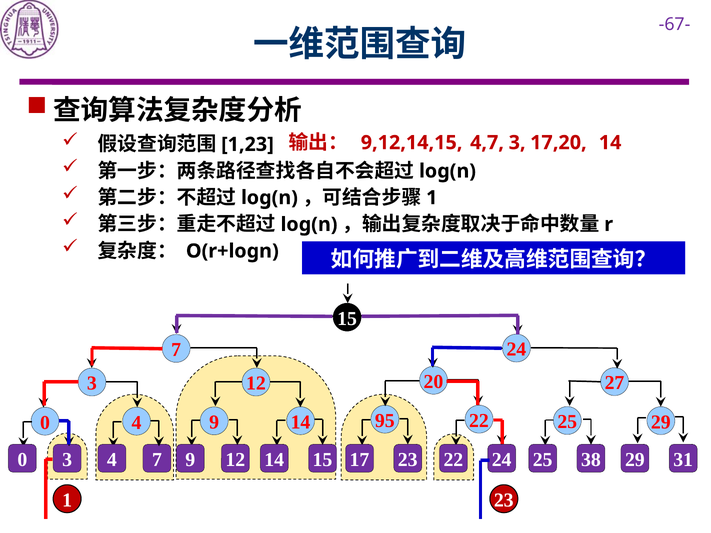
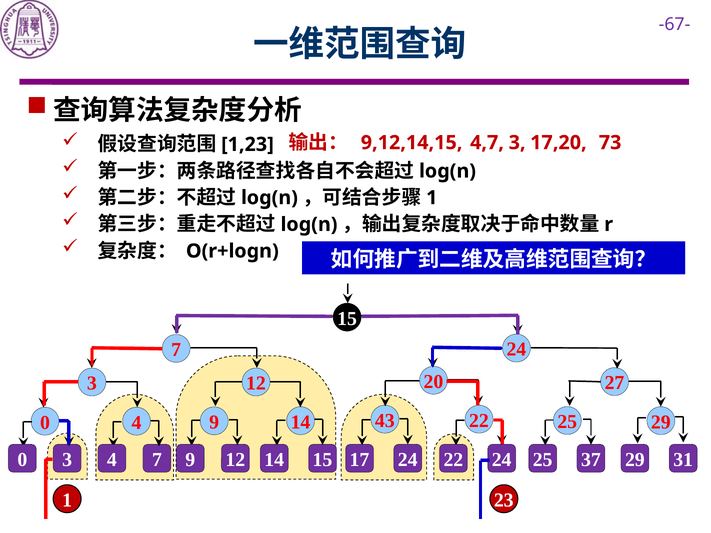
14 at (610, 143): 14 -> 73
95: 95 -> 43
14 23: 23 -> 24
38: 38 -> 37
